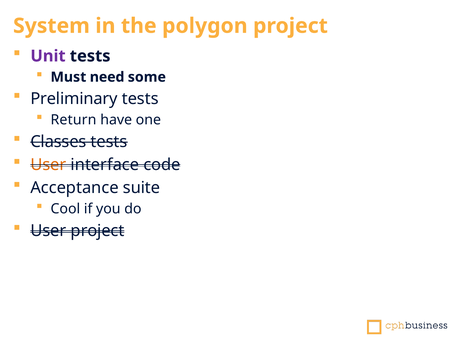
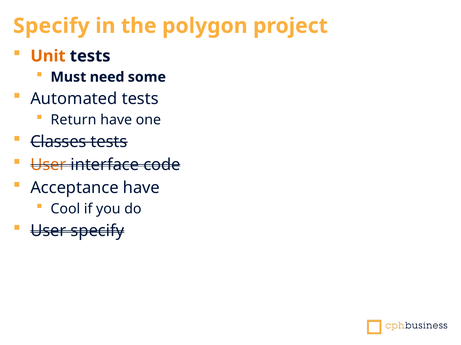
System at (51, 26): System -> Specify
Unit colour: purple -> orange
Preliminary: Preliminary -> Automated
Acceptance suite: suite -> have
User project: project -> specify
